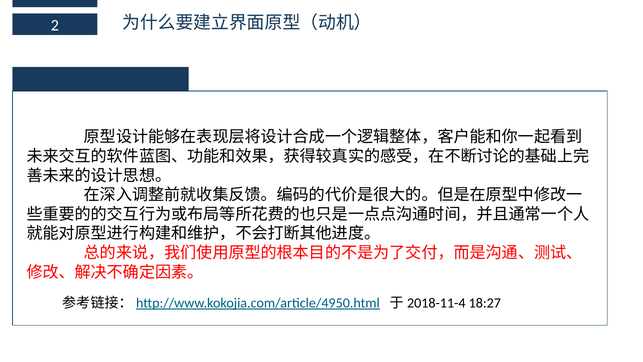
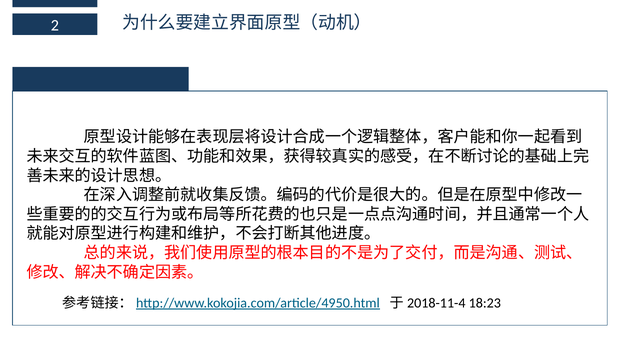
18:27: 18:27 -> 18:23
